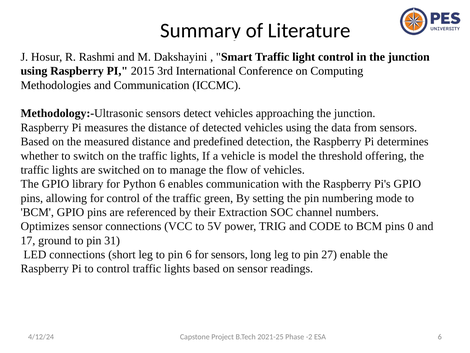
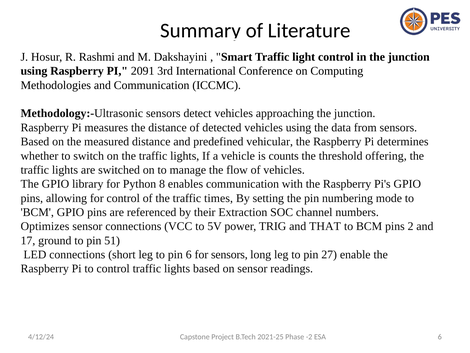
2015: 2015 -> 2091
detection: detection -> vehicular
model: model -> counts
Python 6: 6 -> 8
green: green -> times
CODE: CODE -> THAT
0: 0 -> 2
31: 31 -> 51
